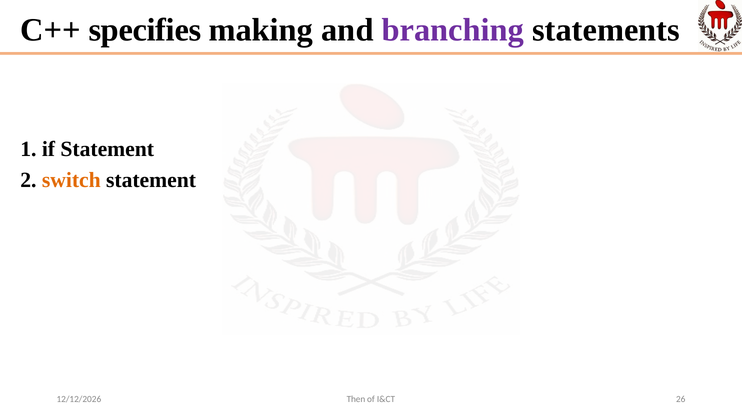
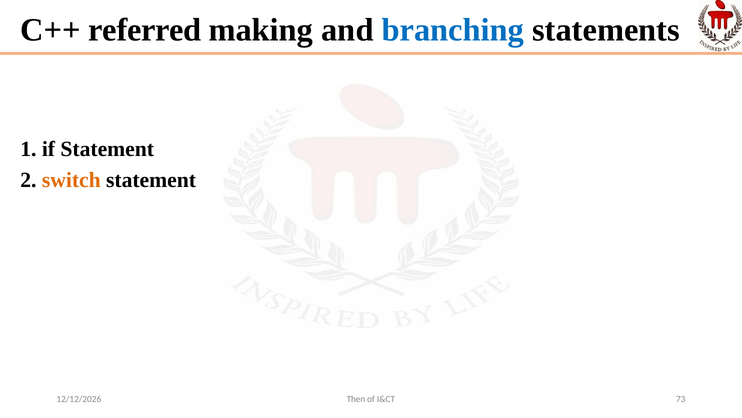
specifies: specifies -> referred
branching colour: purple -> blue
26: 26 -> 73
